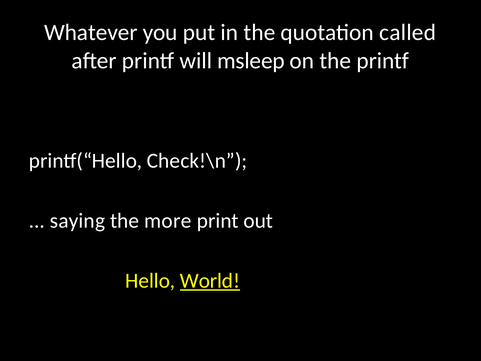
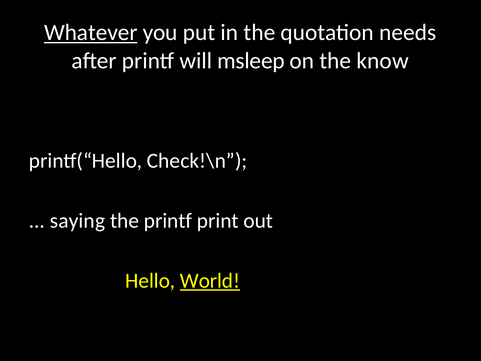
Whatever underline: none -> present
called: called -> needs
the printf: printf -> know
the more: more -> printf
